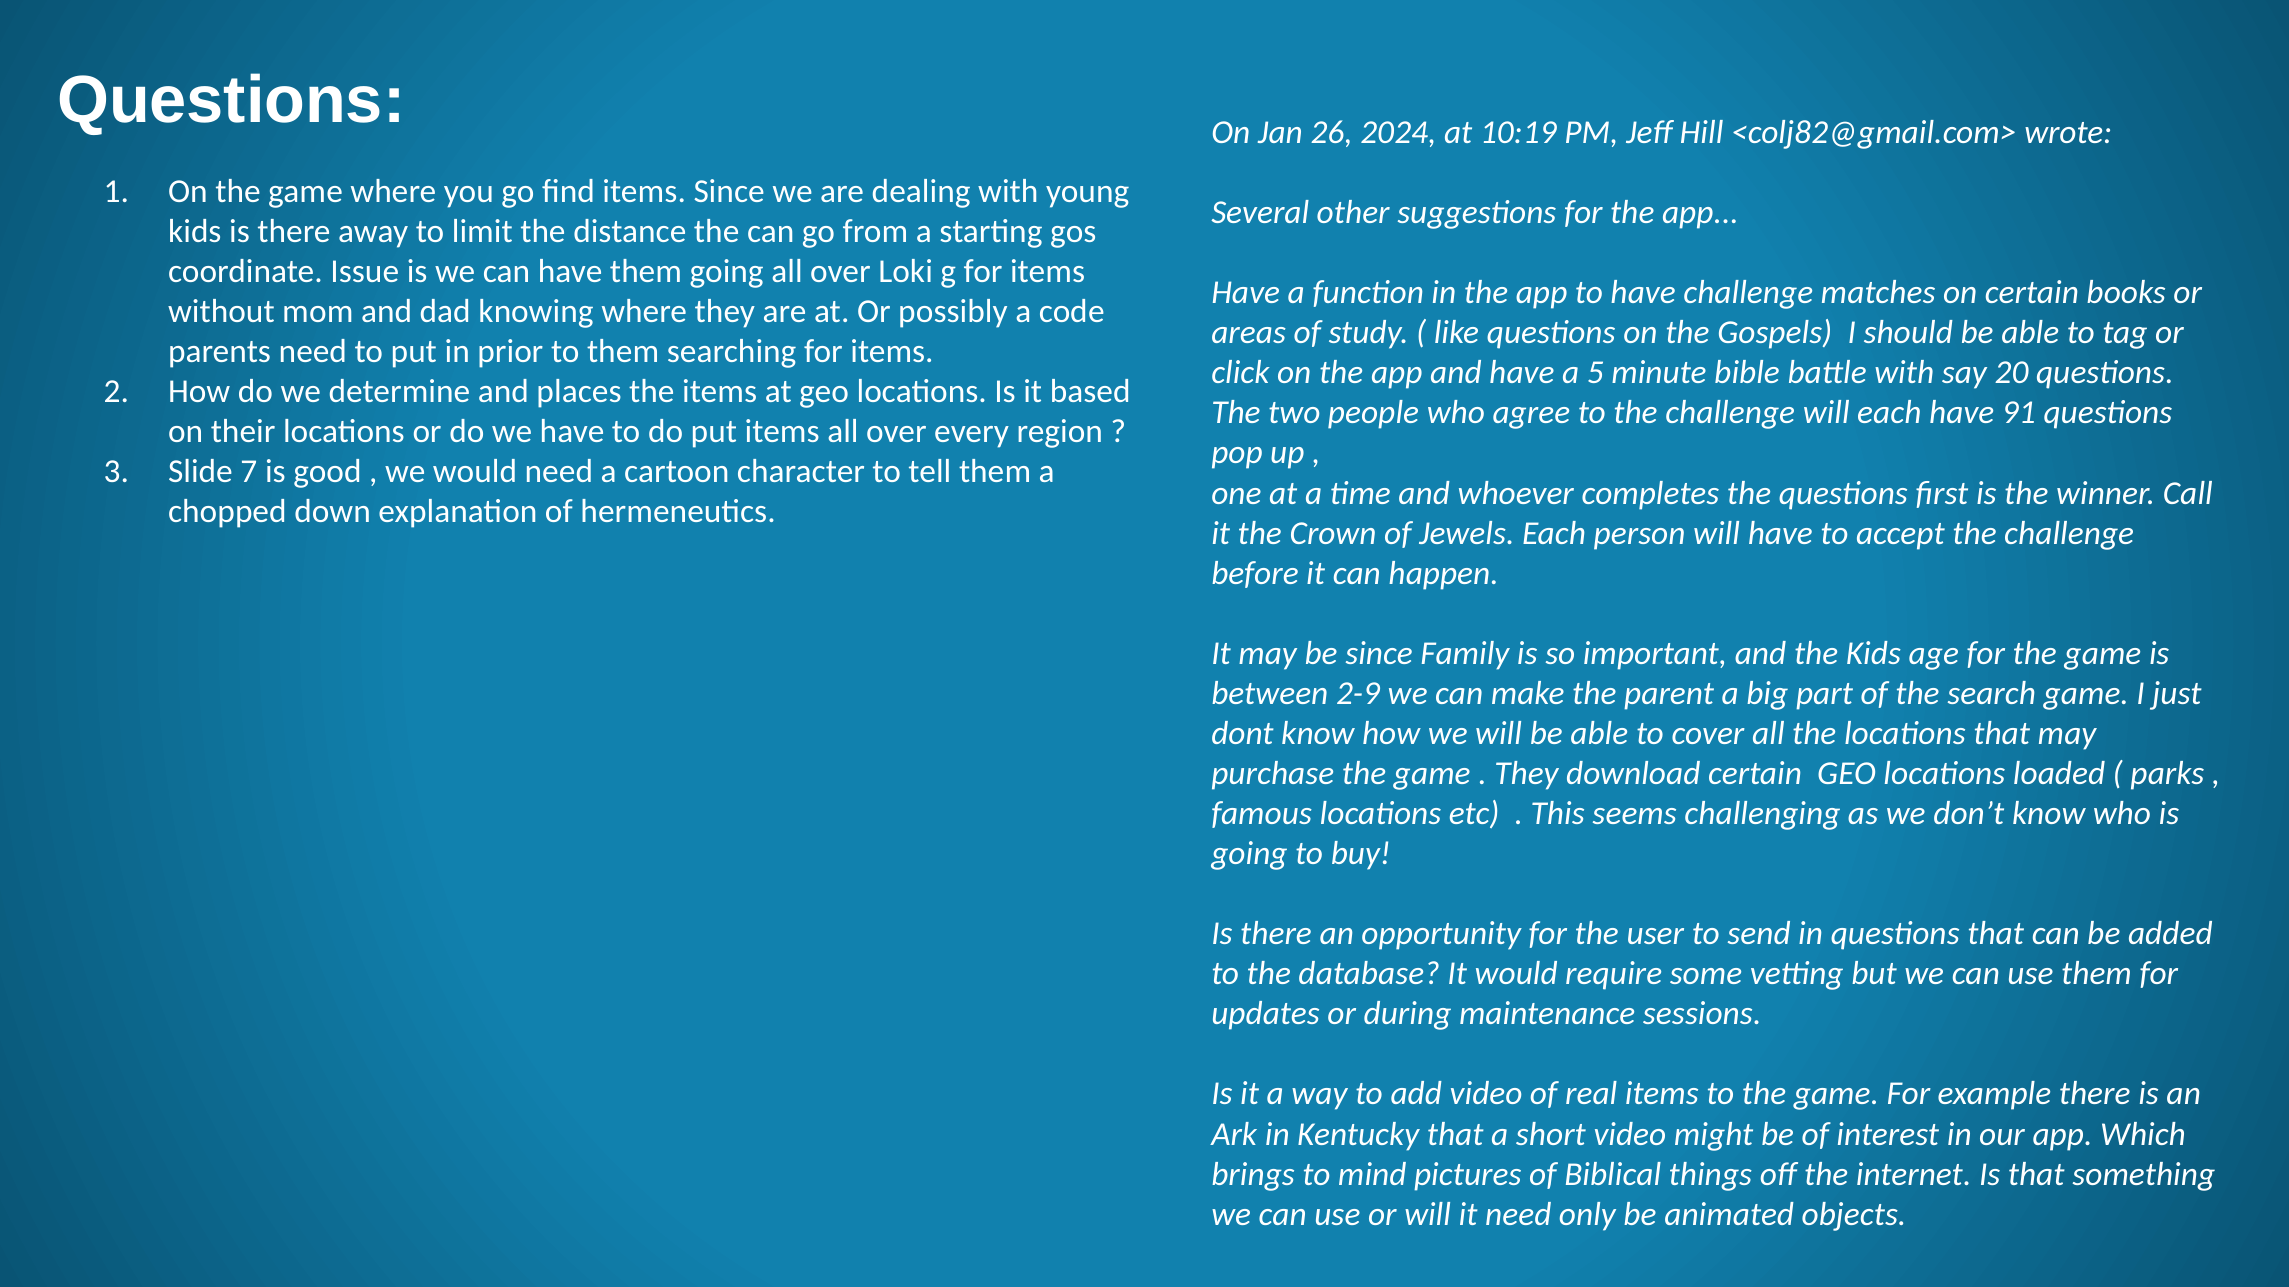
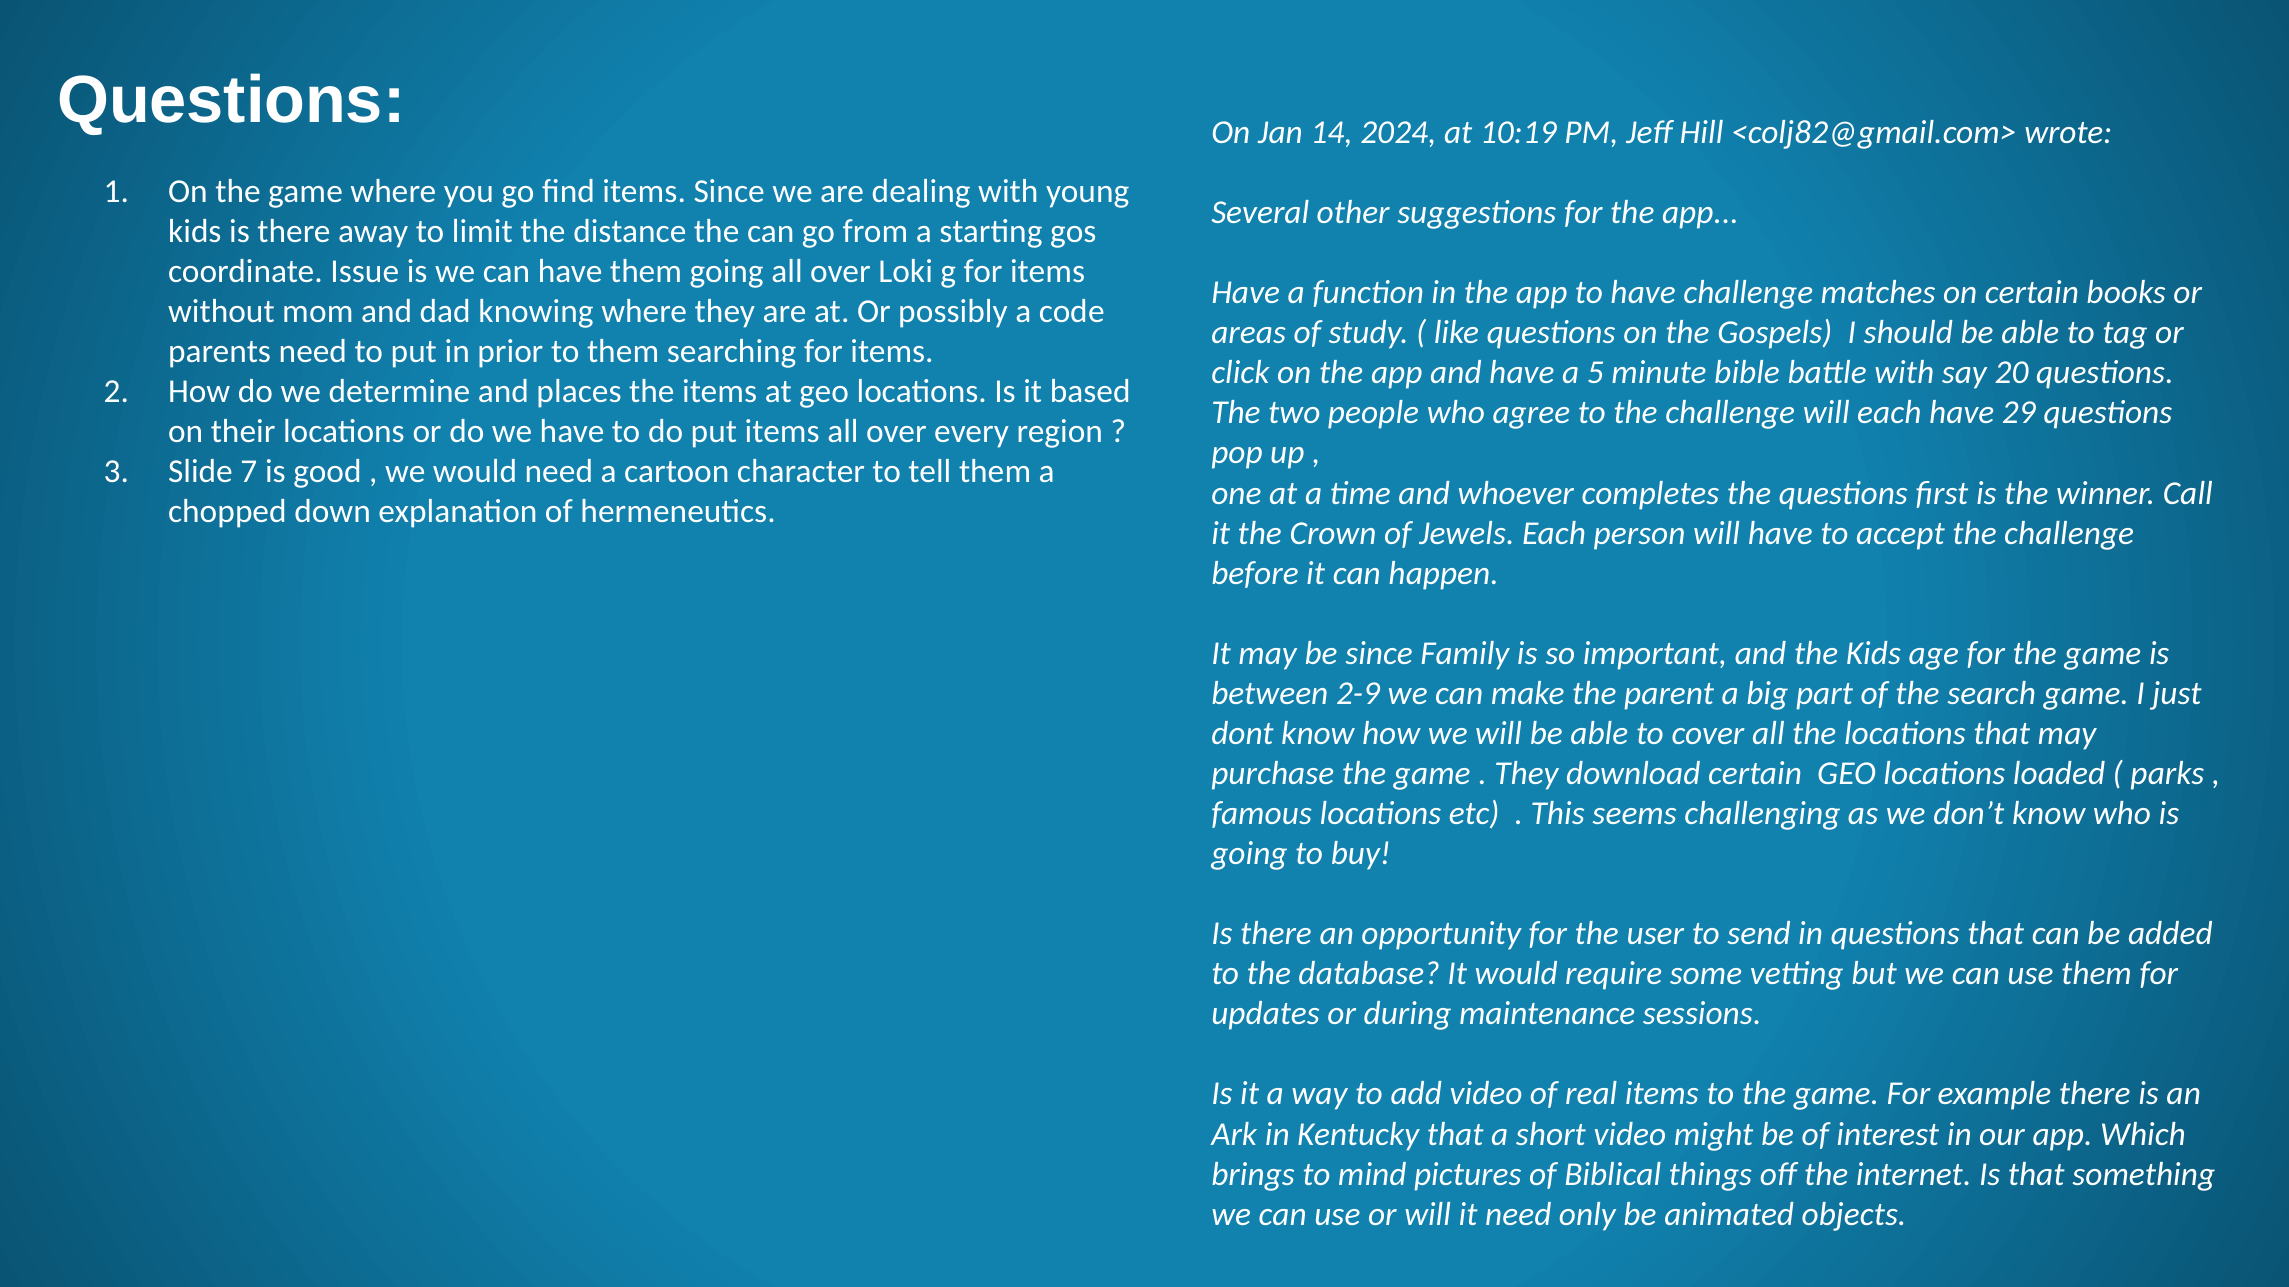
26: 26 -> 14
91: 91 -> 29
